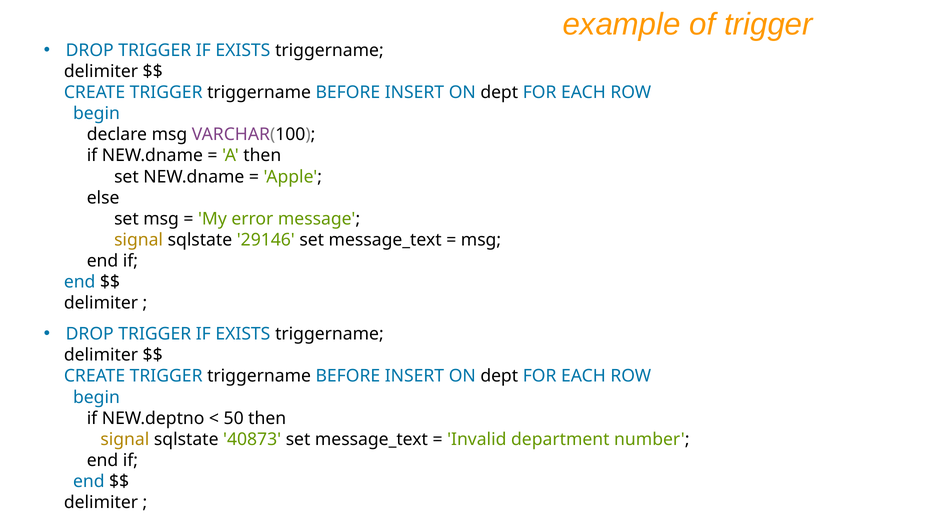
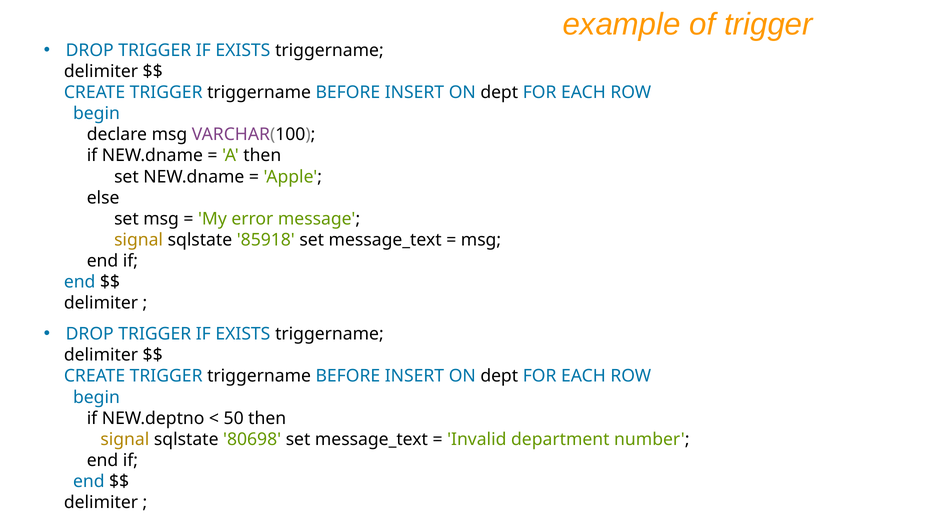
29146: 29146 -> 85918
40873: 40873 -> 80698
